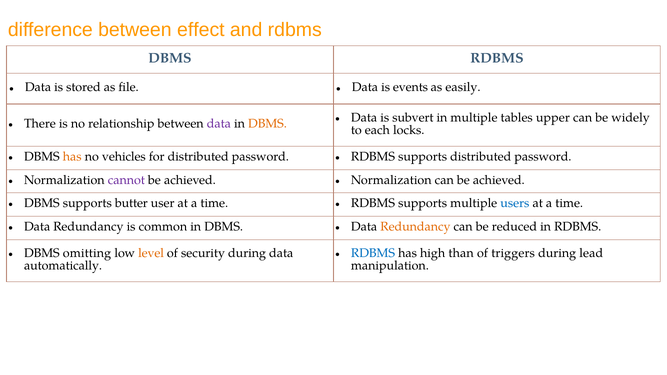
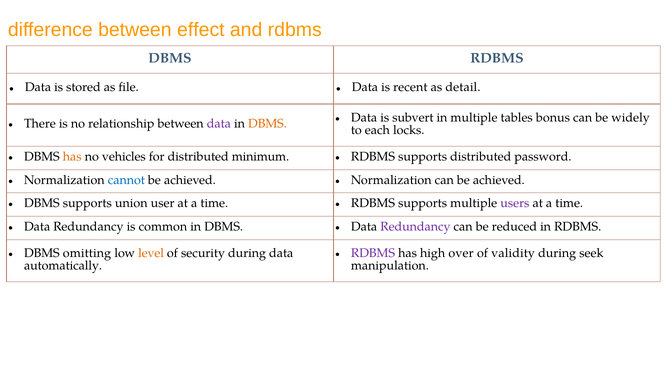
events: events -> recent
easily: easily -> detail
upper: upper -> bonus
for distributed password: password -> minimum
cannot colour: purple -> blue
butter: butter -> union
users colour: blue -> purple
Redundancy at (415, 227) colour: orange -> purple
RDBMS at (373, 253) colour: blue -> purple
than: than -> over
triggers: triggers -> validity
lead: lead -> seek
